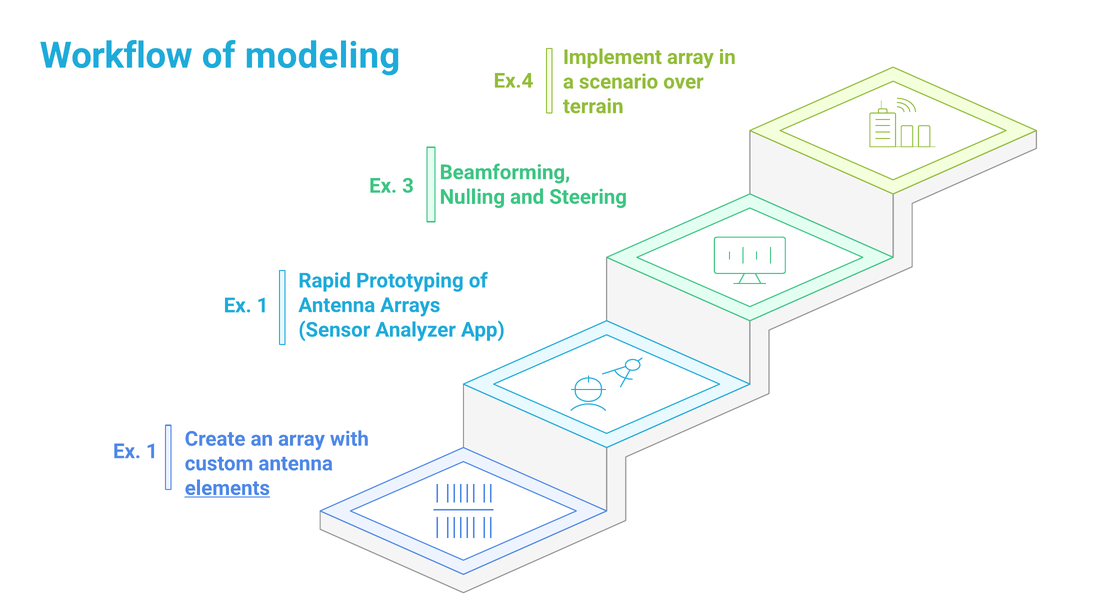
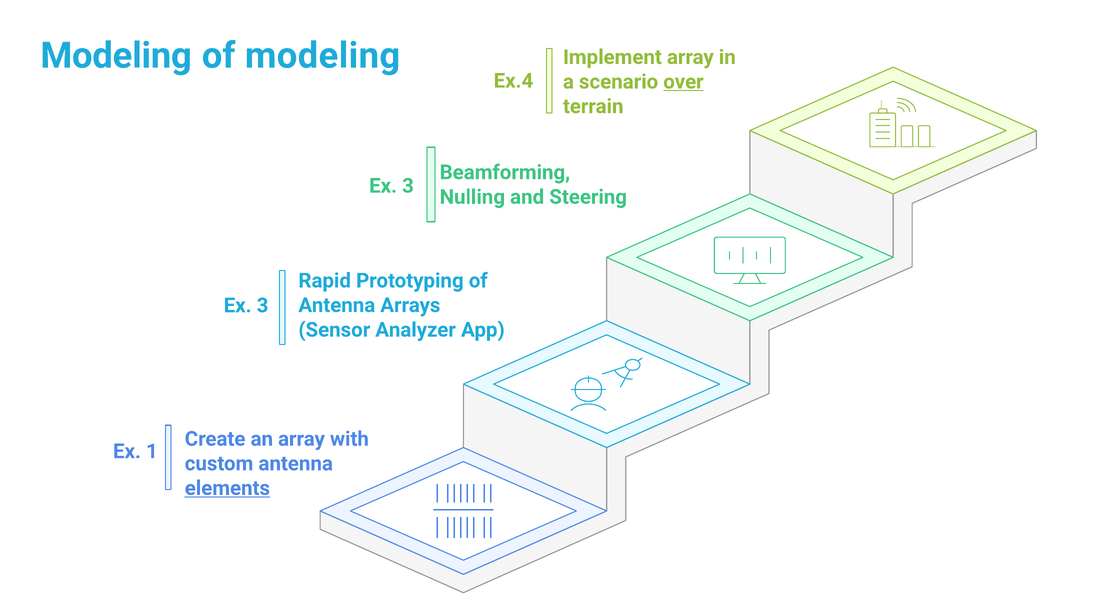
Workflow at (116, 56): Workflow -> Modeling
over underline: none -> present
1 at (263, 305): 1 -> 3
